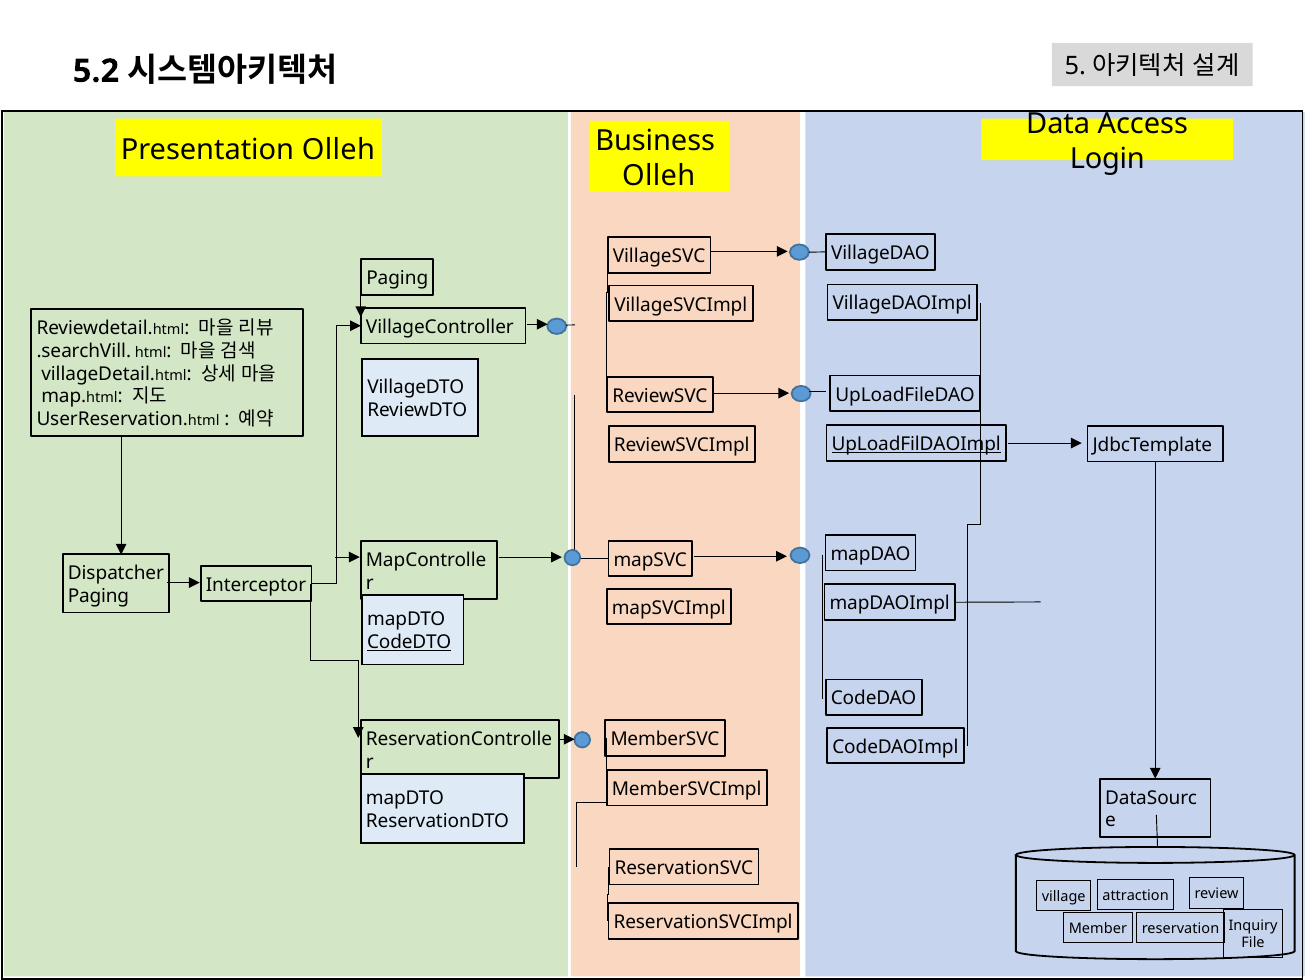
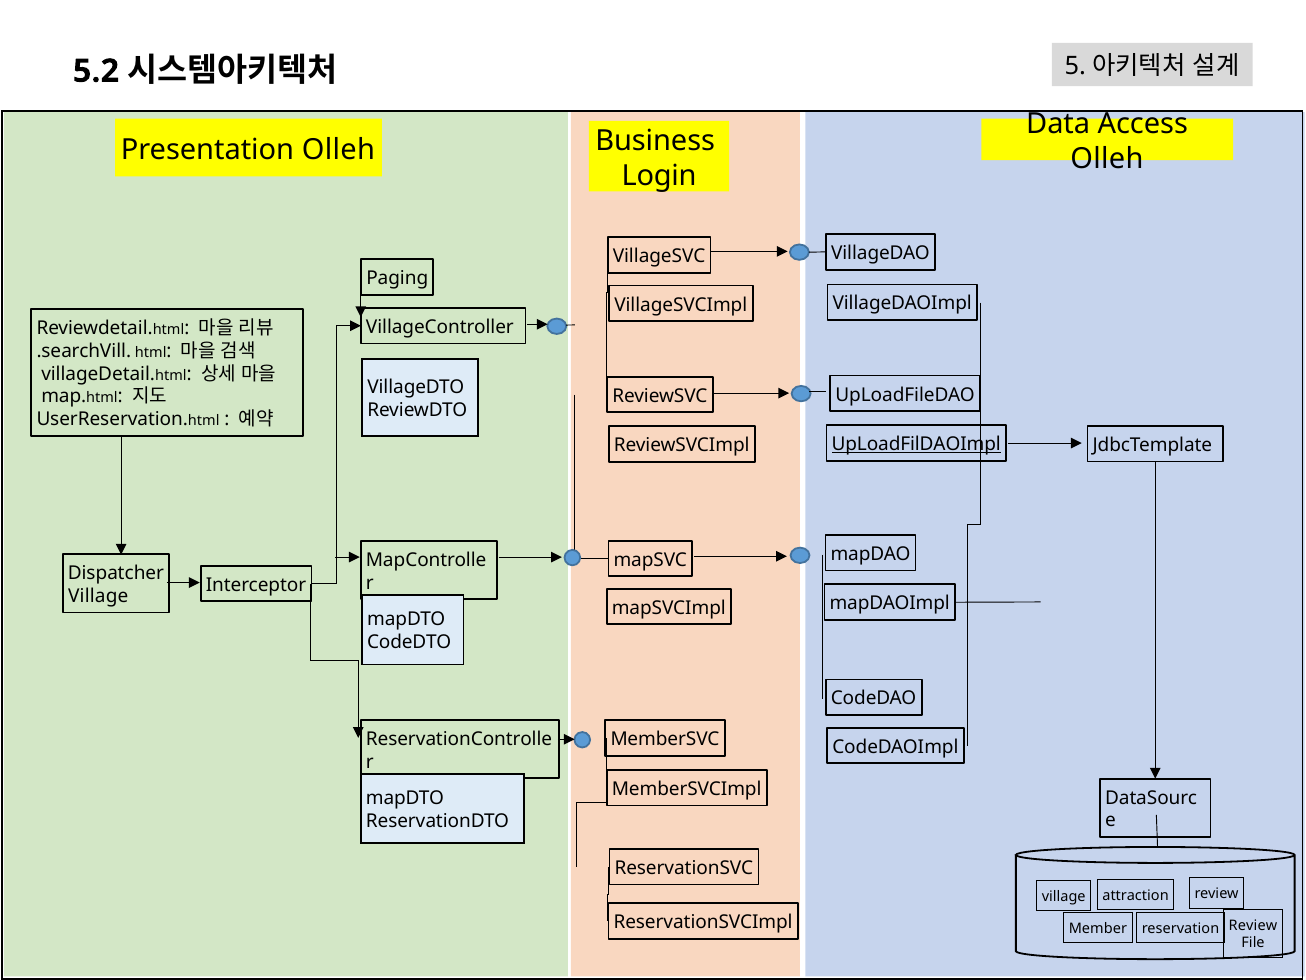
Login at (1107, 159): Login -> Olleh
Olleh at (659, 175): Olleh -> Login
Paging at (98, 596): Paging -> Village
CodeDTO underline: present -> none
Member Inquiry: Inquiry -> Review
